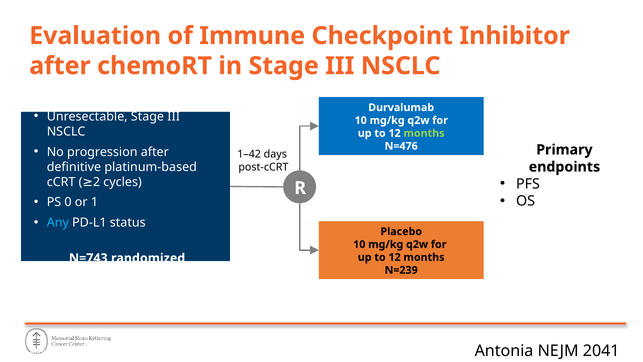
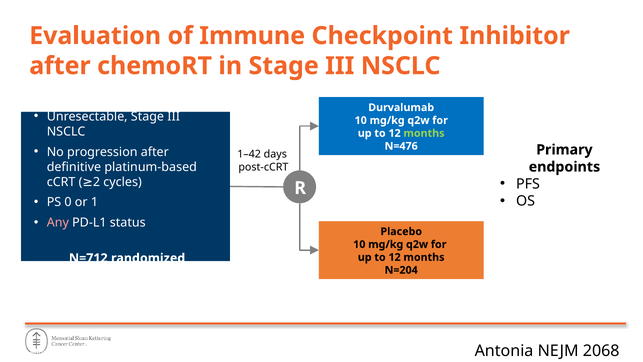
Any colour: light blue -> pink
N=743: N=743 -> N=712
N=239: N=239 -> N=204
2041: 2041 -> 2068
